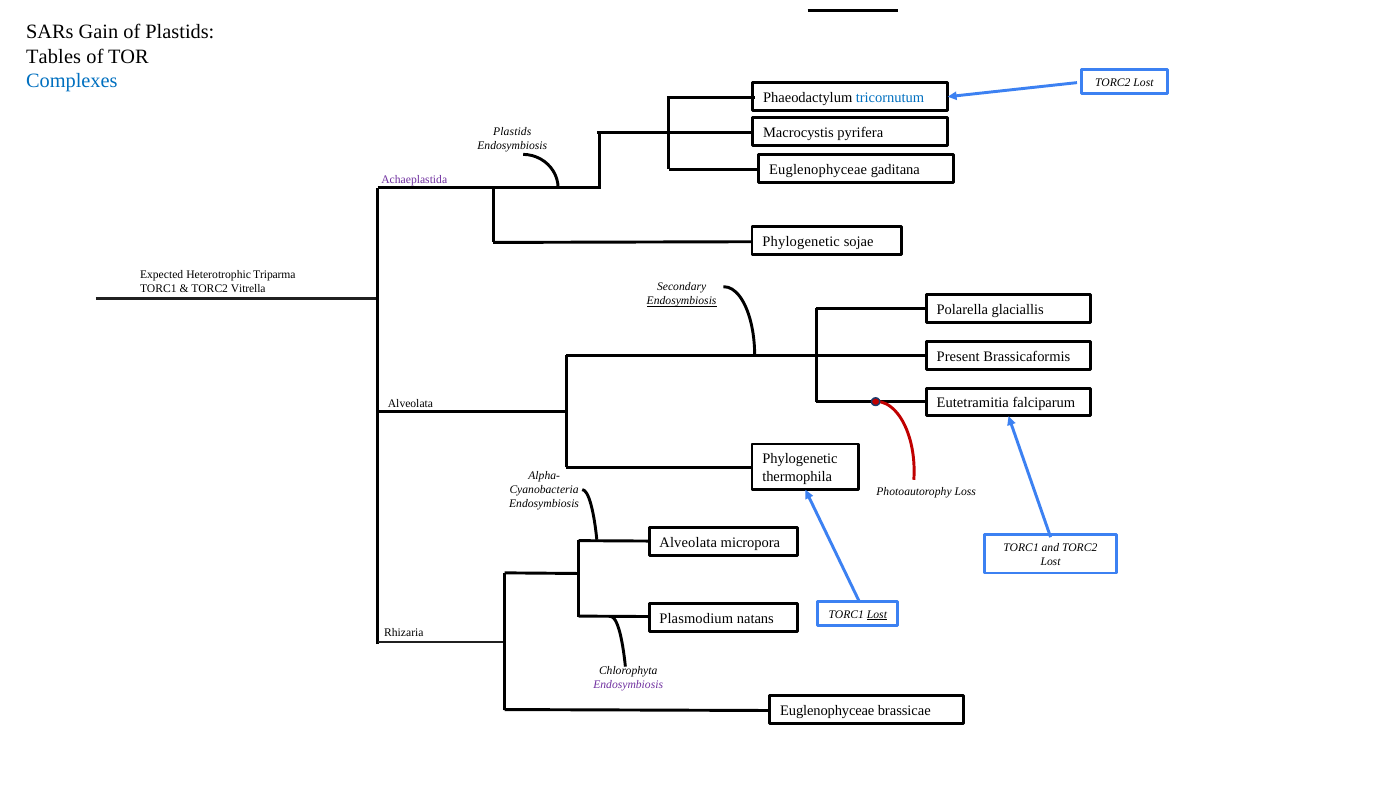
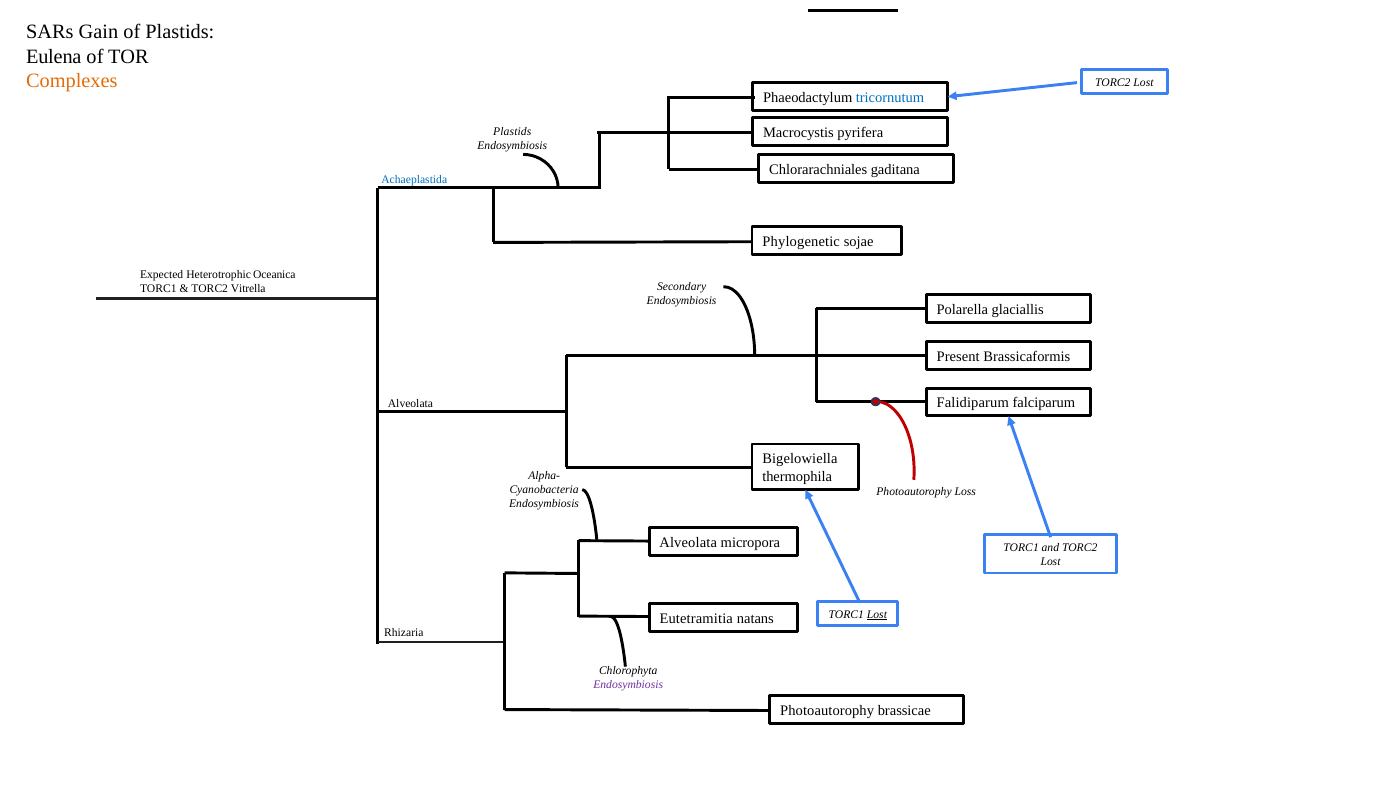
Tables: Tables -> Eulena
Complexes colour: blue -> orange
Euglenophyceae at (818, 169): Euglenophyceae -> Chlorarachniales
Achaeplastida colour: purple -> blue
Triparma: Triparma -> Oceanica
Endosymbiosis at (682, 301) underline: present -> none
Eutetramitia: Eutetramitia -> Falidiparum
Phylogenetic at (800, 459): Phylogenetic -> Bigelowiella
Plasmodium: Plasmodium -> Eutetramitia
Euglenophyceae at (827, 710): Euglenophyceae -> Photoautorophy
